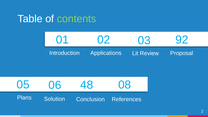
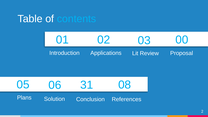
contents colour: light green -> light blue
92: 92 -> 00
48: 48 -> 31
